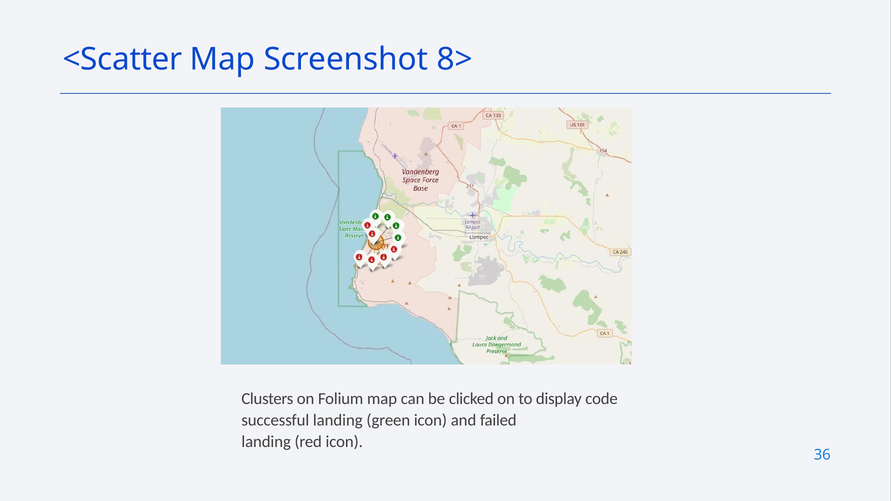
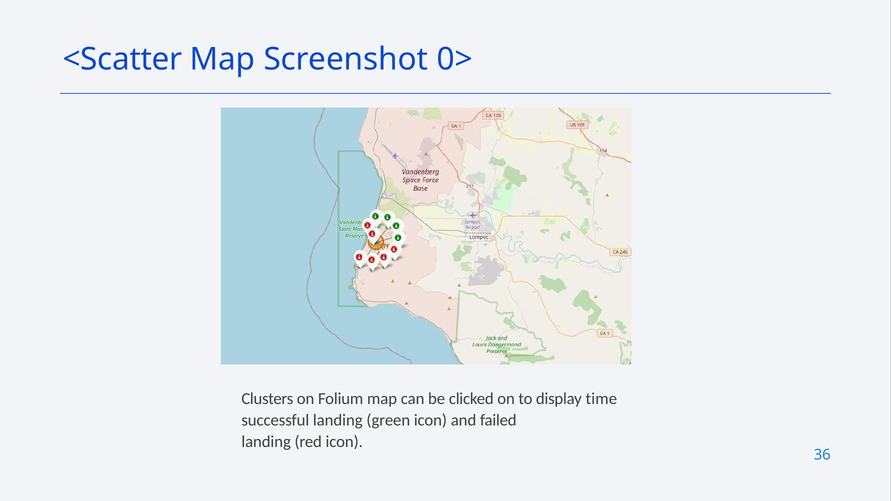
8>: 8> -> 0>
code: code -> time
